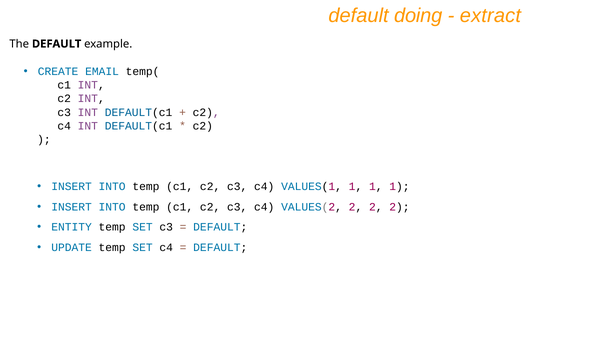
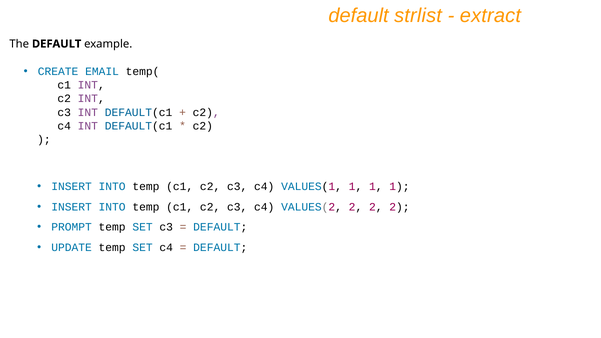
doing: doing -> strlist
ENTITY: ENTITY -> PROMPT
